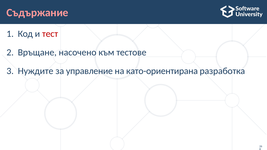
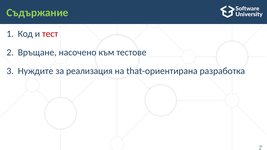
Съдържание colour: pink -> light green
управление: управление -> реализация
като-ориентирана: като-ориентирана -> that-ориентирана
